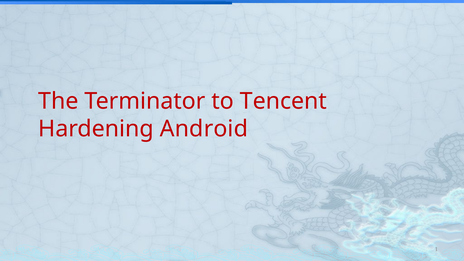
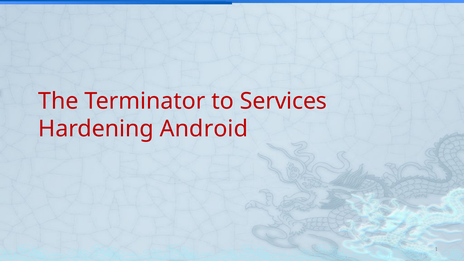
Tencent: Tencent -> Services
